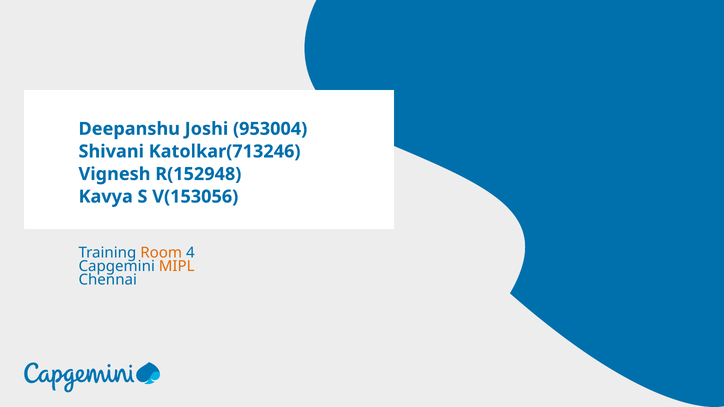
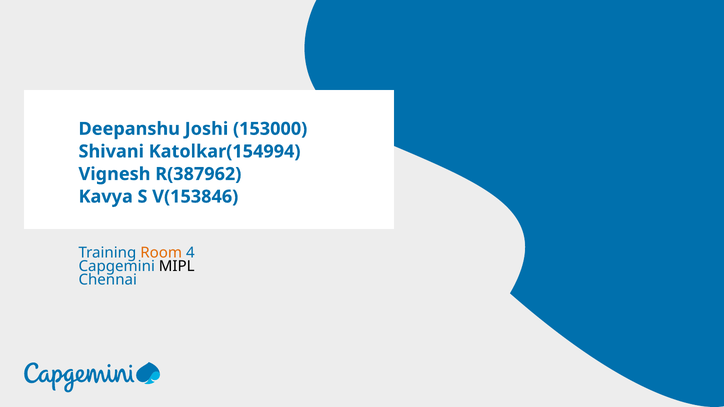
953004: 953004 -> 153000
Katolkar(713246: Katolkar(713246 -> Katolkar(154994
R(152948: R(152948 -> R(387962
V(153056: V(153056 -> V(153846
MIPL colour: orange -> black
